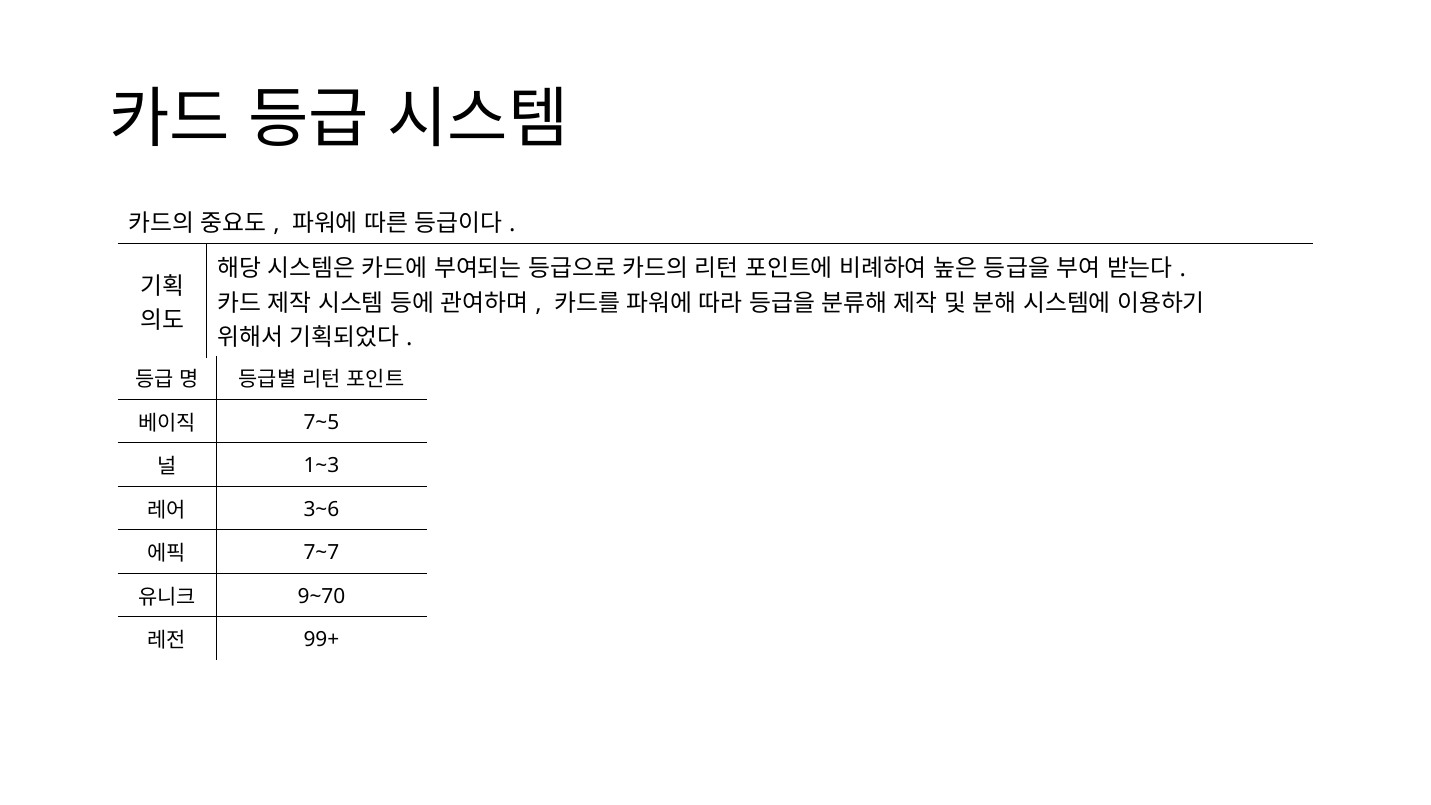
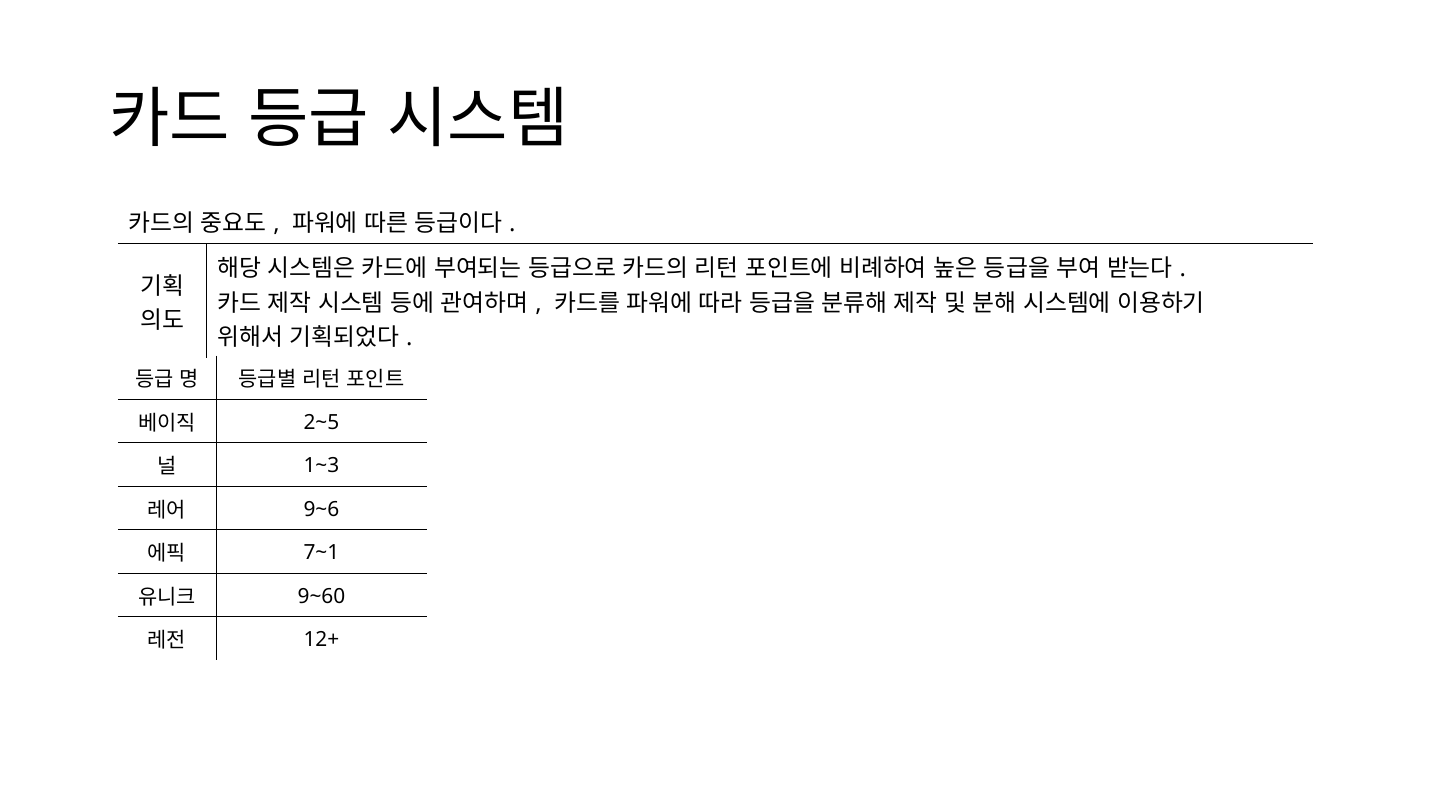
7~5: 7~5 -> 2~5
3~6: 3~6 -> 9~6
7~7: 7~7 -> 7~1
9~70: 9~70 -> 9~60
99+: 99+ -> 12+
